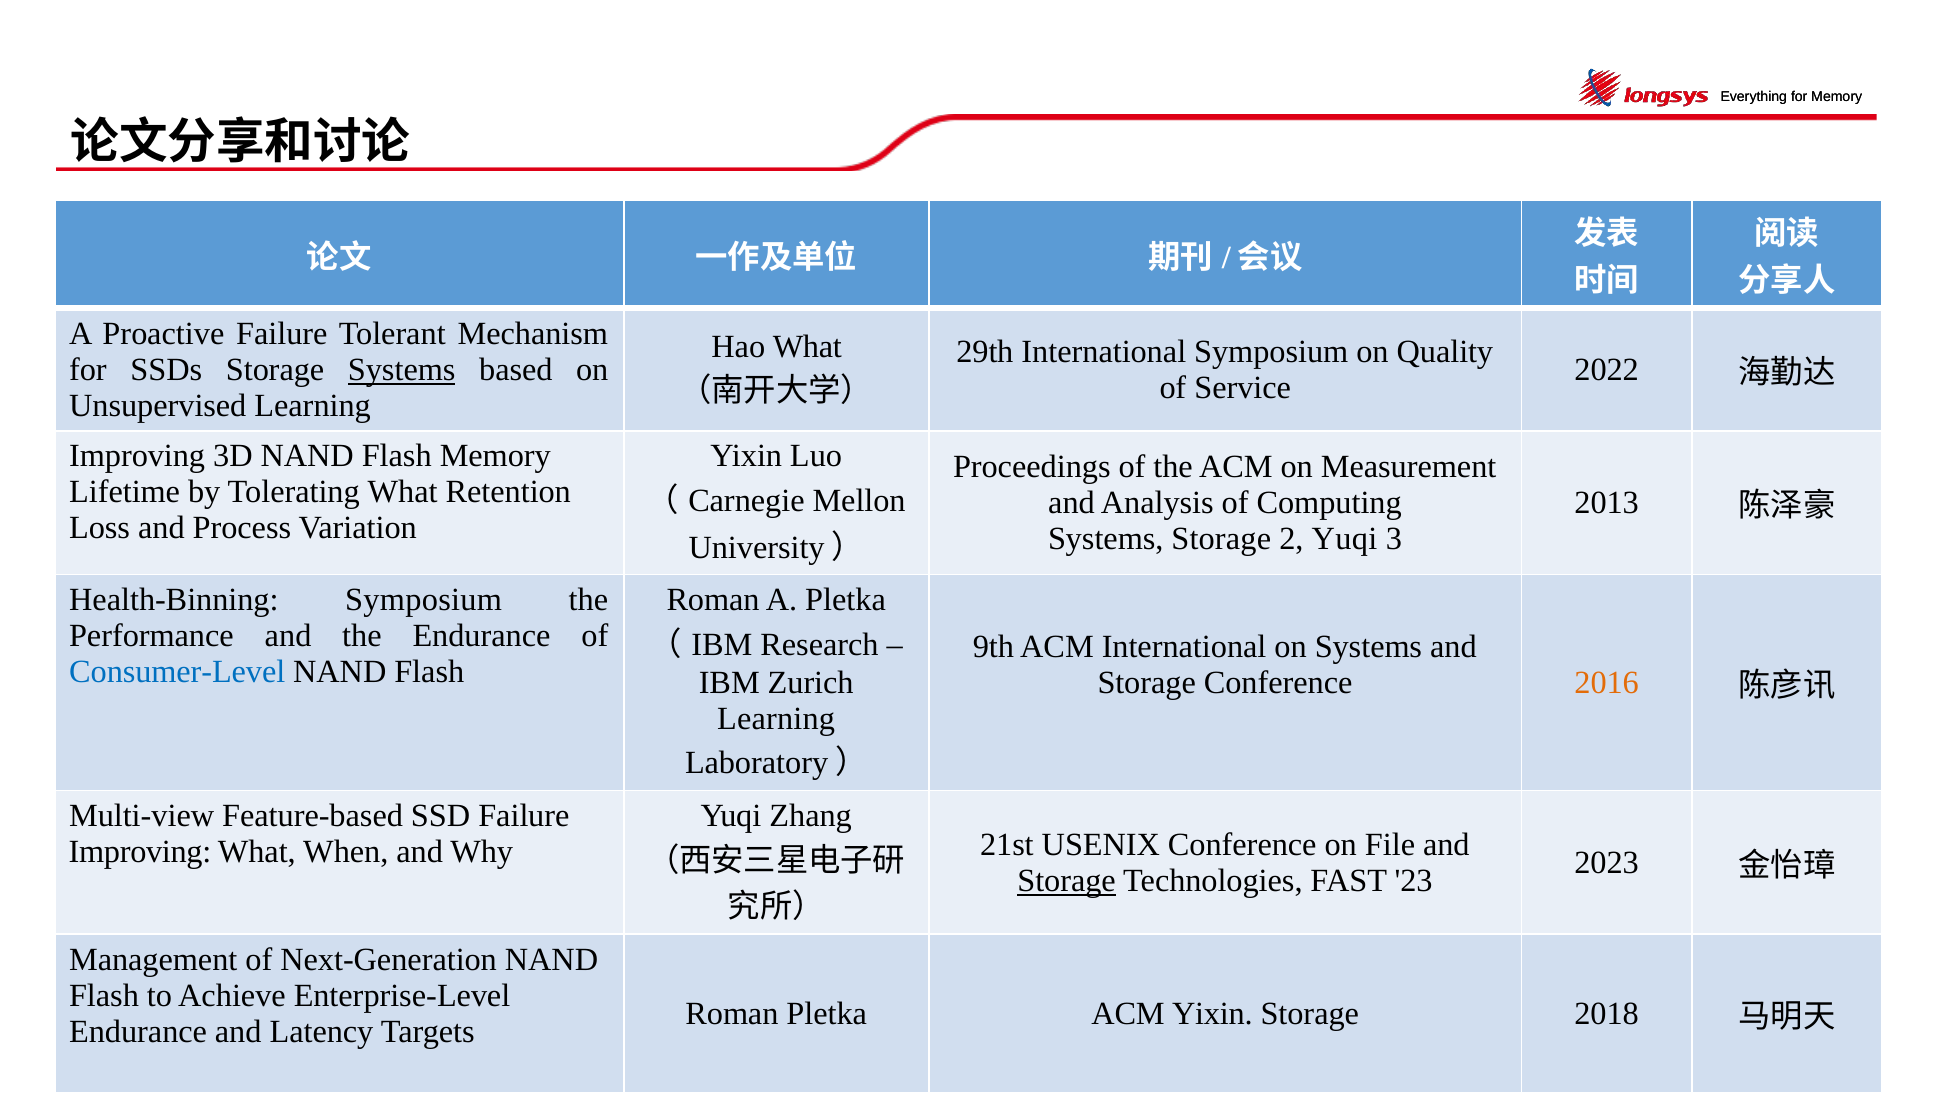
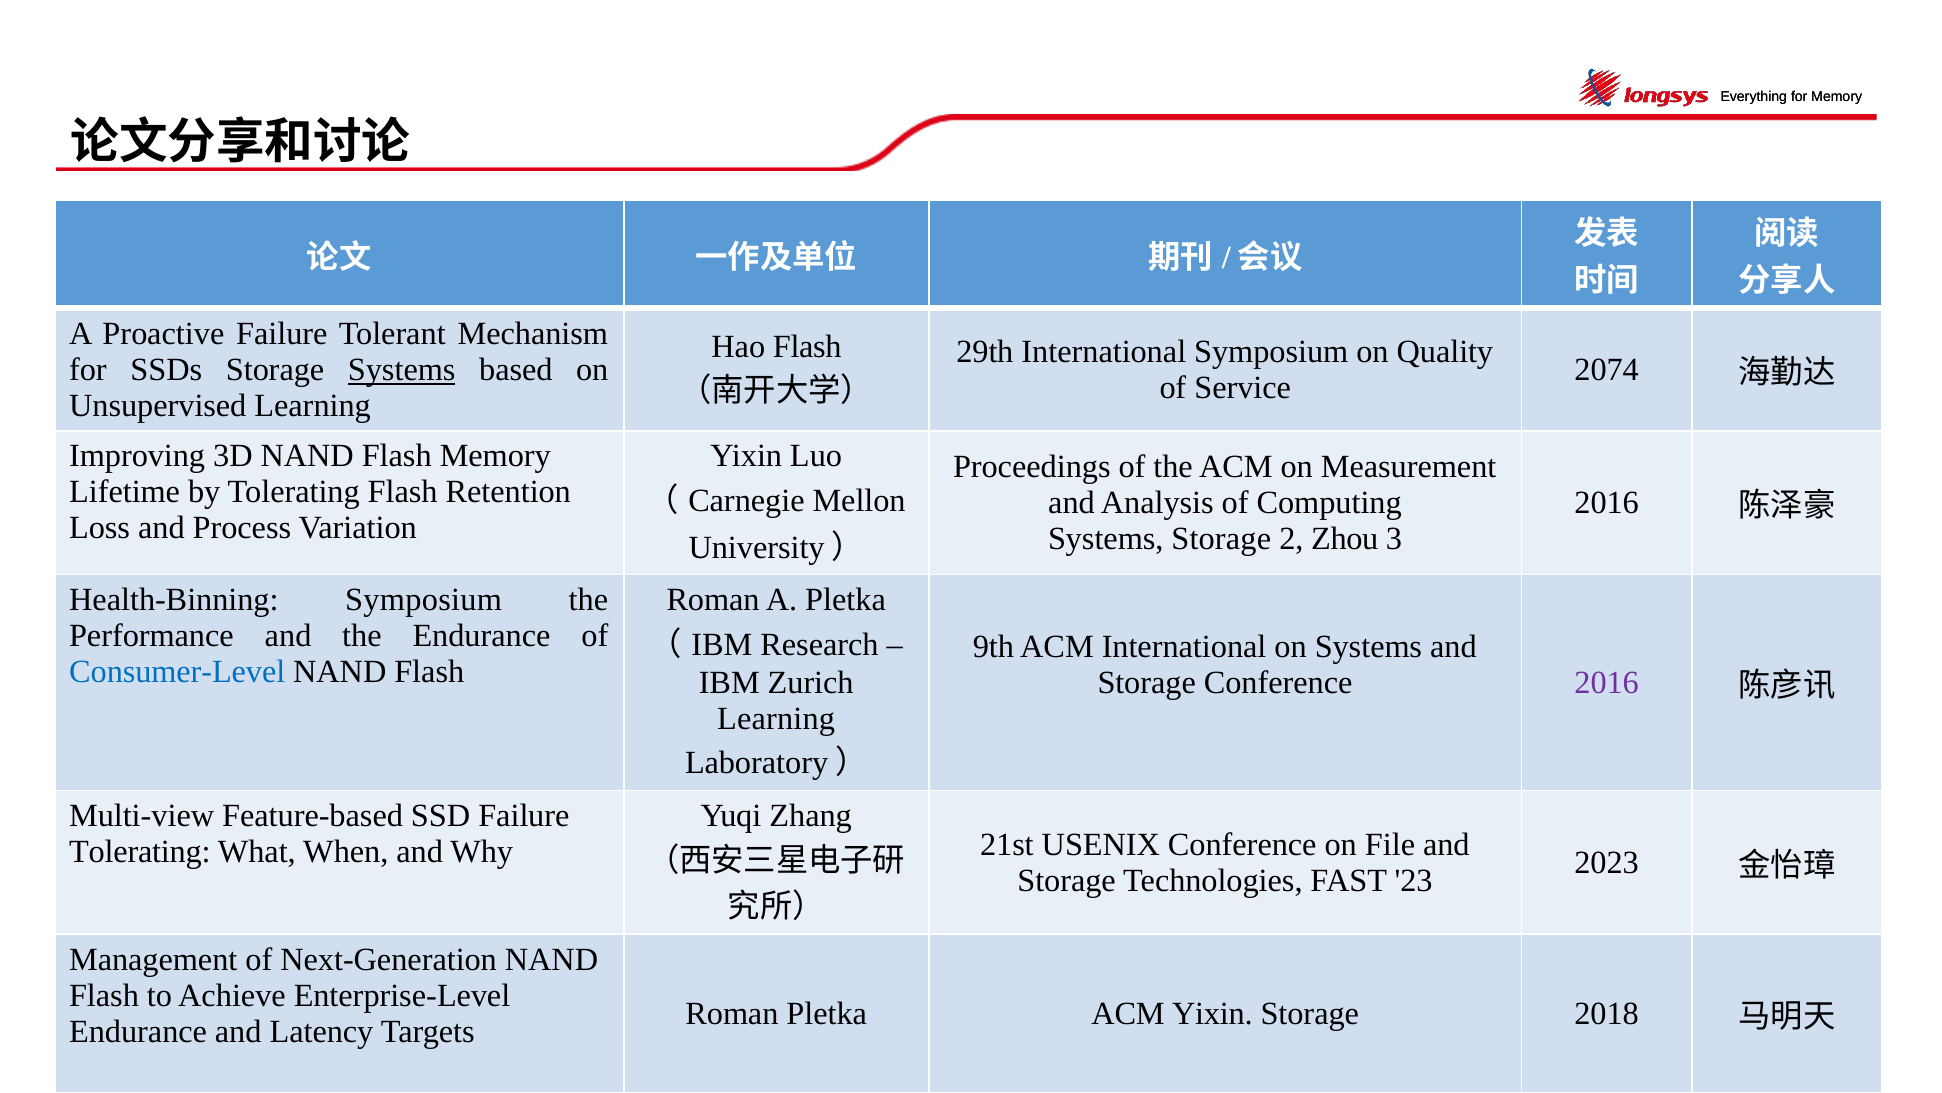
Hao What: What -> Flash
2022: 2022 -> 2074
Tolerating What: What -> Flash
2013 at (1607, 503): 2013 -> 2016
2 Yuqi: Yuqi -> Zhou
2016 at (1607, 682) colour: orange -> purple
Improving at (140, 851): Improving -> Tolerating
Storage at (1067, 880) underline: present -> none
